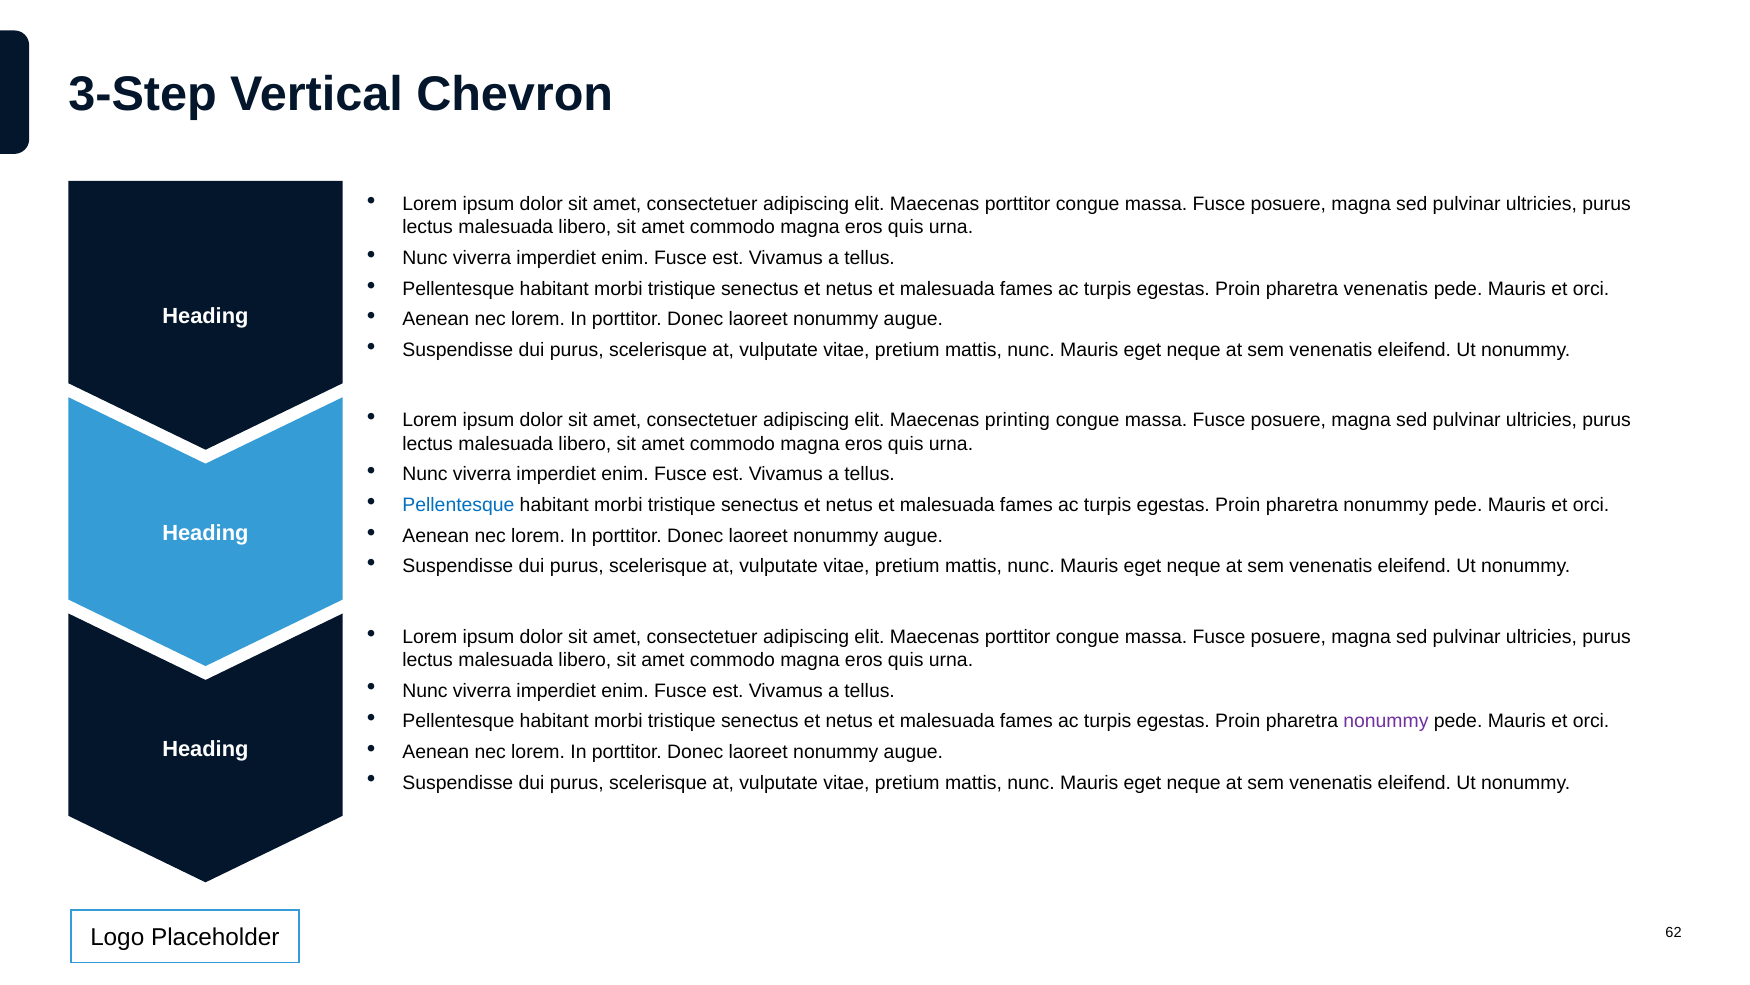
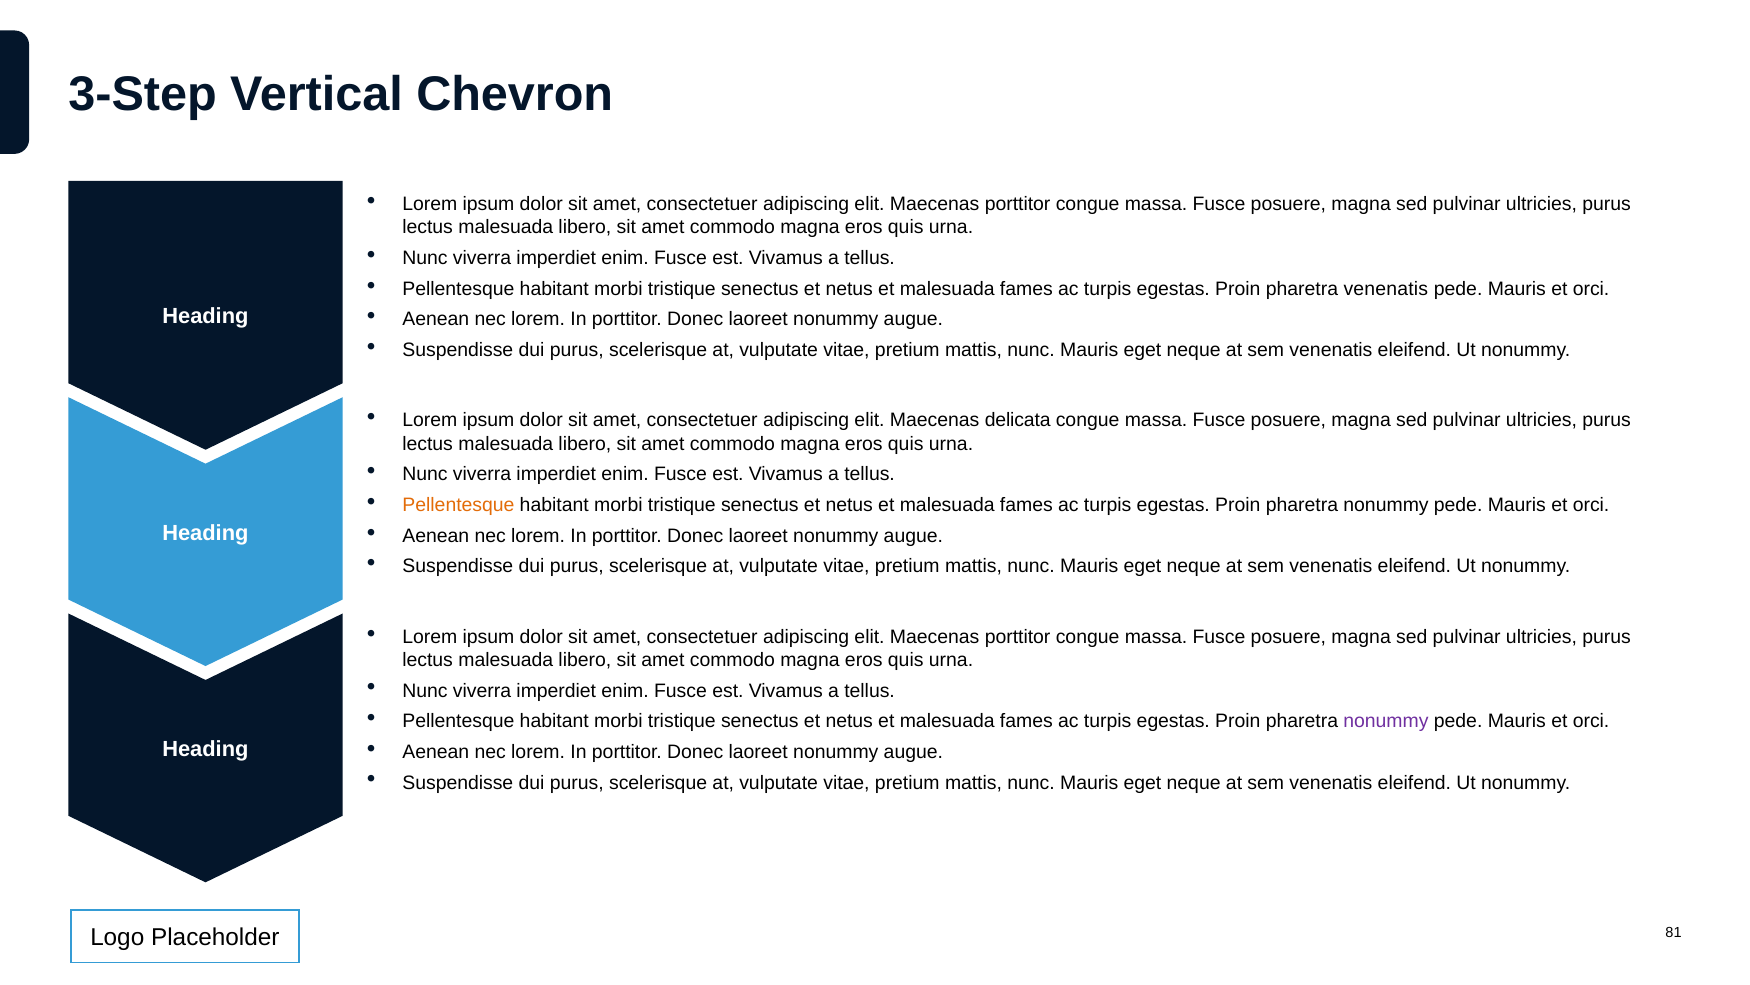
printing: printing -> delicata
Pellentesque at (458, 505) colour: blue -> orange
62: 62 -> 81
